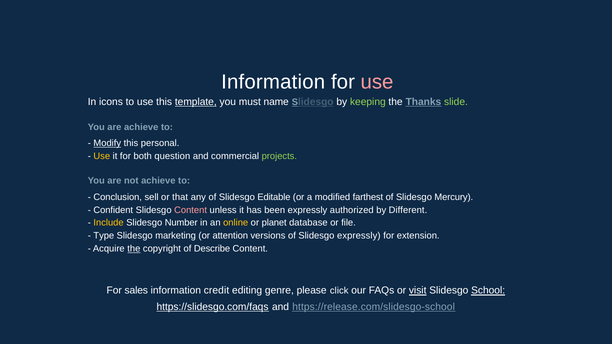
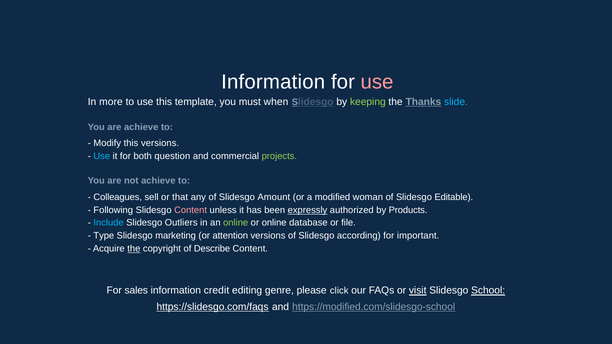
icons: icons -> more
template underline: present -> none
name: name -> when
slide colour: light green -> light blue
Modify underline: present -> none
this personal: personal -> versions
Use at (102, 156) colour: yellow -> light blue
Conclusion: Conclusion -> Colleagues
Editable: Editable -> Amount
farthest: farthest -> woman
Mercury: Mercury -> Editable
Confident: Confident -> Following
expressly at (307, 210) underline: none -> present
Different: Different -> Products
Include colour: yellow -> light blue
Number: Number -> Outliers
online at (236, 223) colour: yellow -> light green
or planet: planet -> online
Slidesgo expressly: expressly -> according
extension: extension -> important
https://release.com/slidesgo-school: https://release.com/slidesgo-school -> https://modified.com/slidesgo-school
